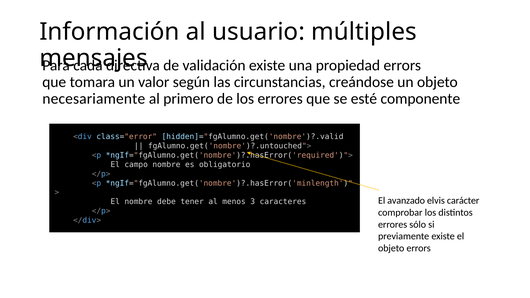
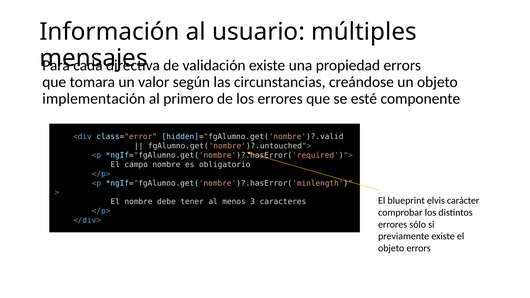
necesariamente: necesariamente -> implementación
avanzado: avanzado -> blueprint
